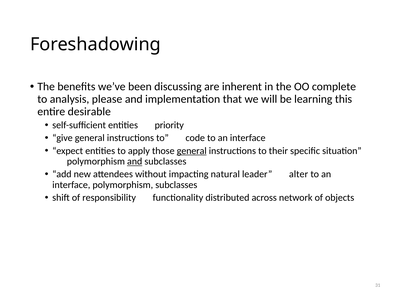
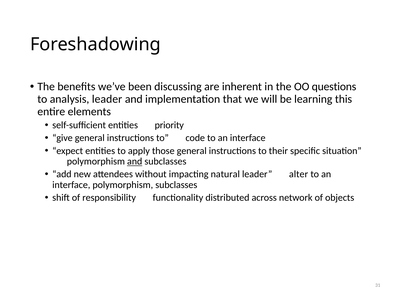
complete: complete -> questions
analysis please: please -> leader
desirable: desirable -> elements
general at (192, 151) underline: present -> none
